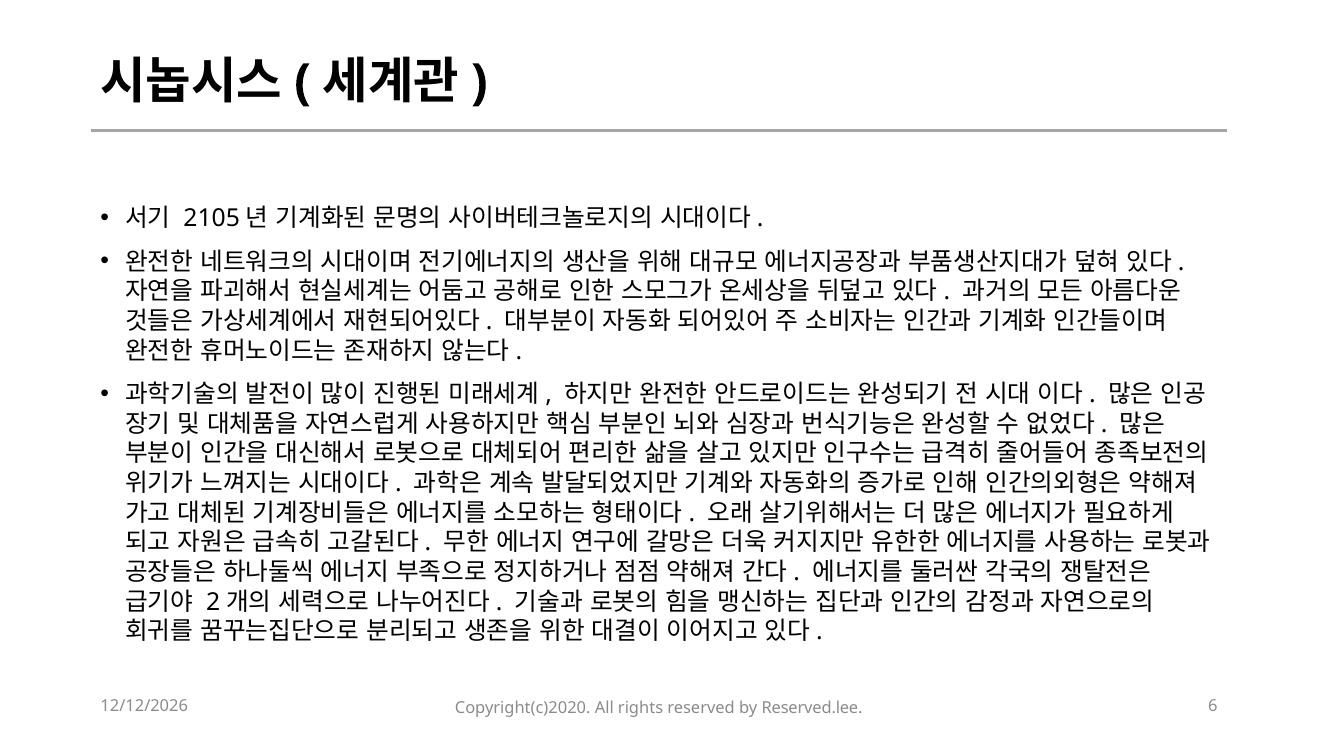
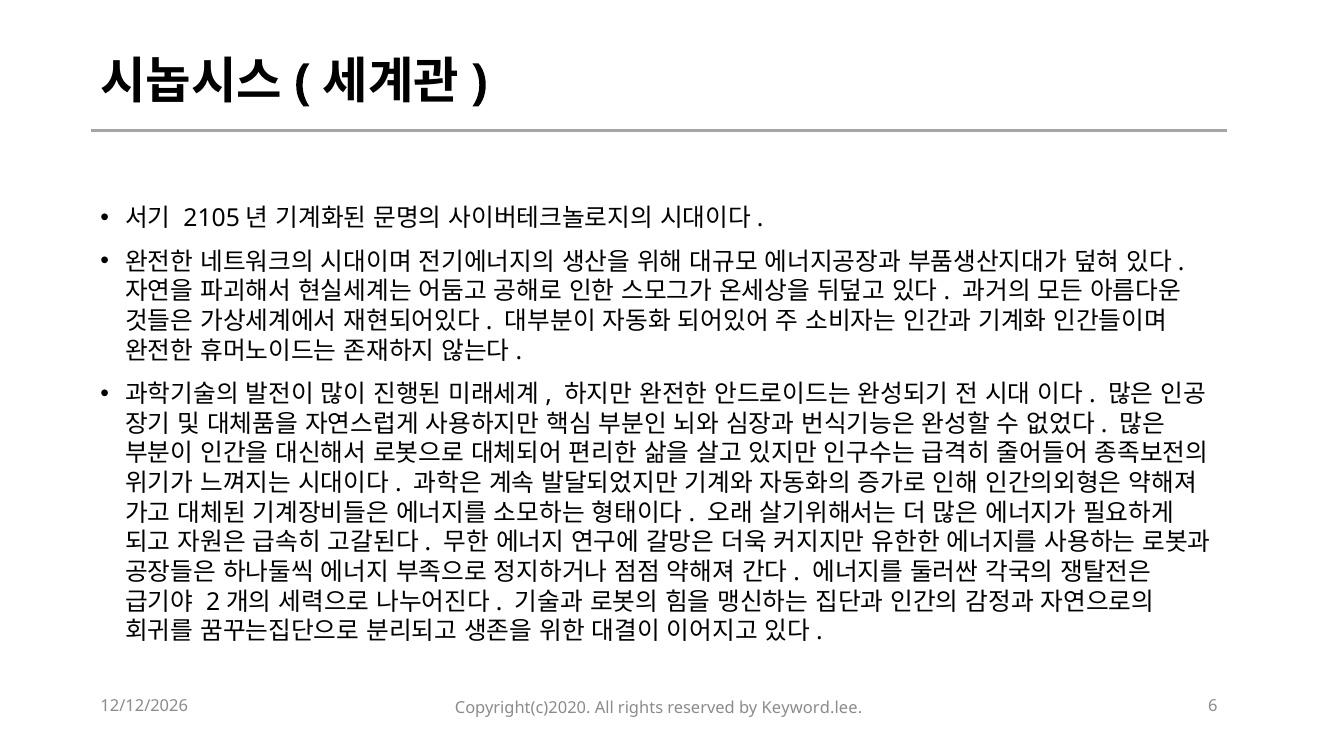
Reserved.lee: Reserved.lee -> Keyword.lee
